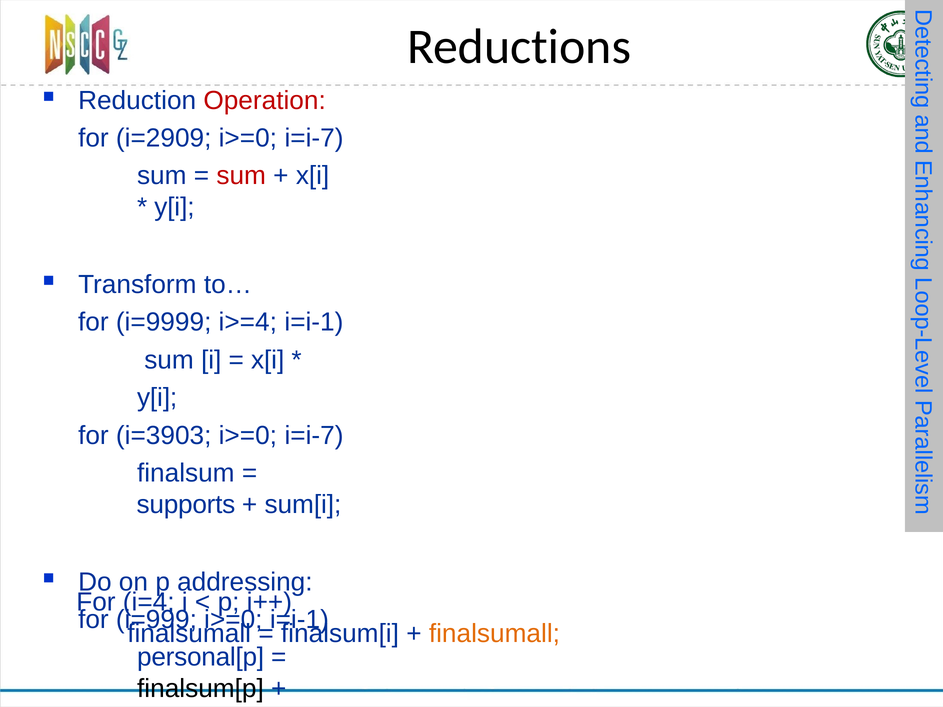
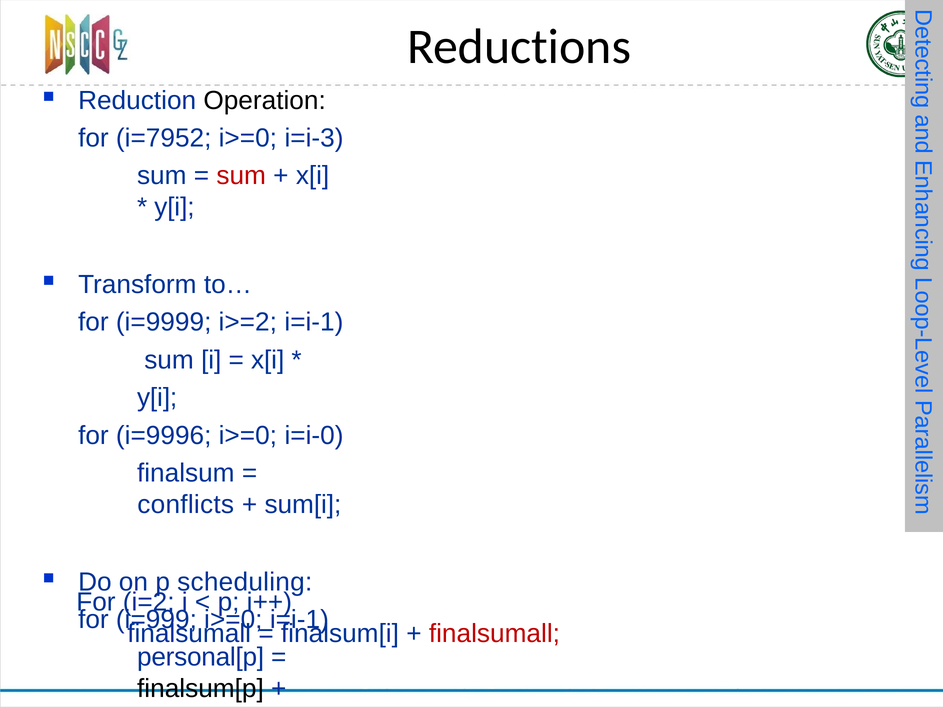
Operation colour: red -> black
i=2909: i=2909 -> i=7952
i=i-7 at (314, 138): i=i-7 -> i=i-3
i>=4: i>=4 -> i>=2
i=3903: i=3903 -> i=9996
i=i-7 at (314, 436): i=i-7 -> i=i-0
supports: supports -> conflicts
addressing: addressing -> scheduling
i=4: i=4 -> i=2
finalsumall at (494, 634) colour: orange -> red
